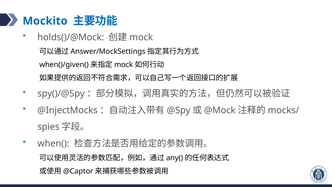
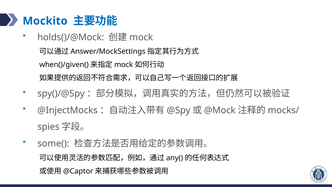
when(: when( -> some(
